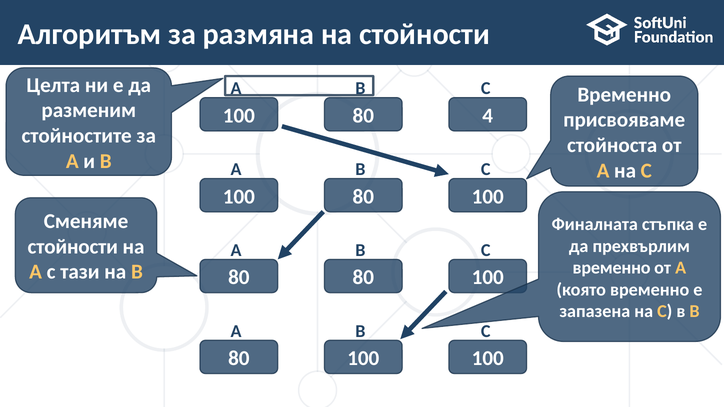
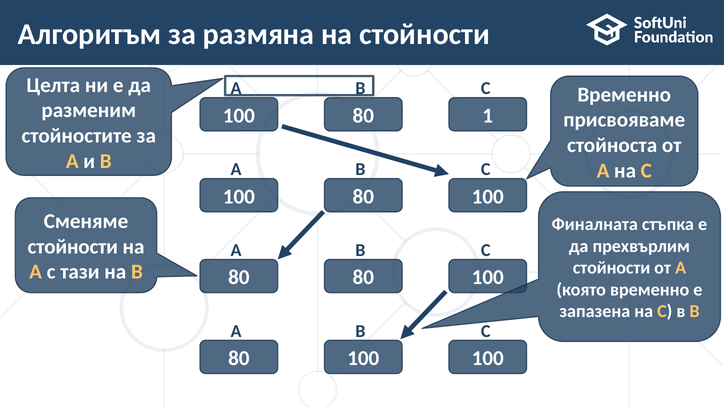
4: 4 -> 1
временно at (612, 268): временно -> стойности
